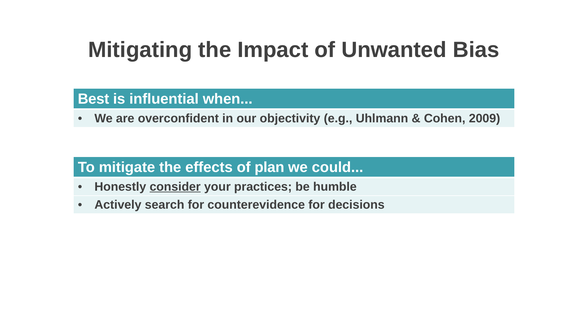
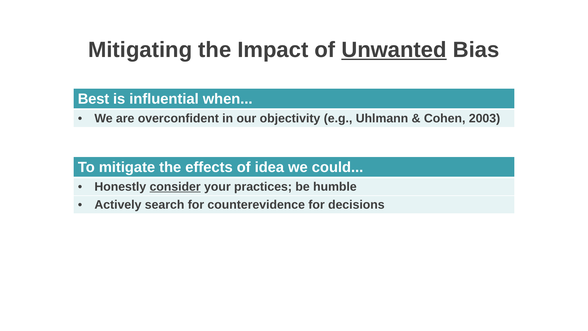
Unwanted underline: none -> present
2009: 2009 -> 2003
plan: plan -> idea
